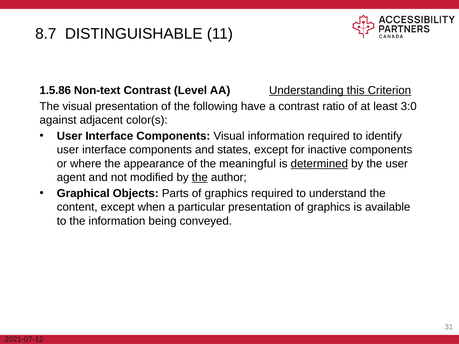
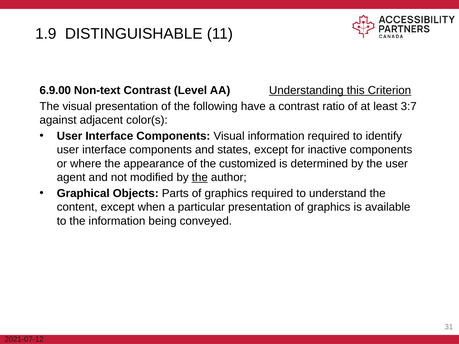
8.7: 8.7 -> 1.9
1.5.86: 1.5.86 -> 6.9.00
3:0: 3:0 -> 3:7
meaningful: meaningful -> customized
determined underline: present -> none
